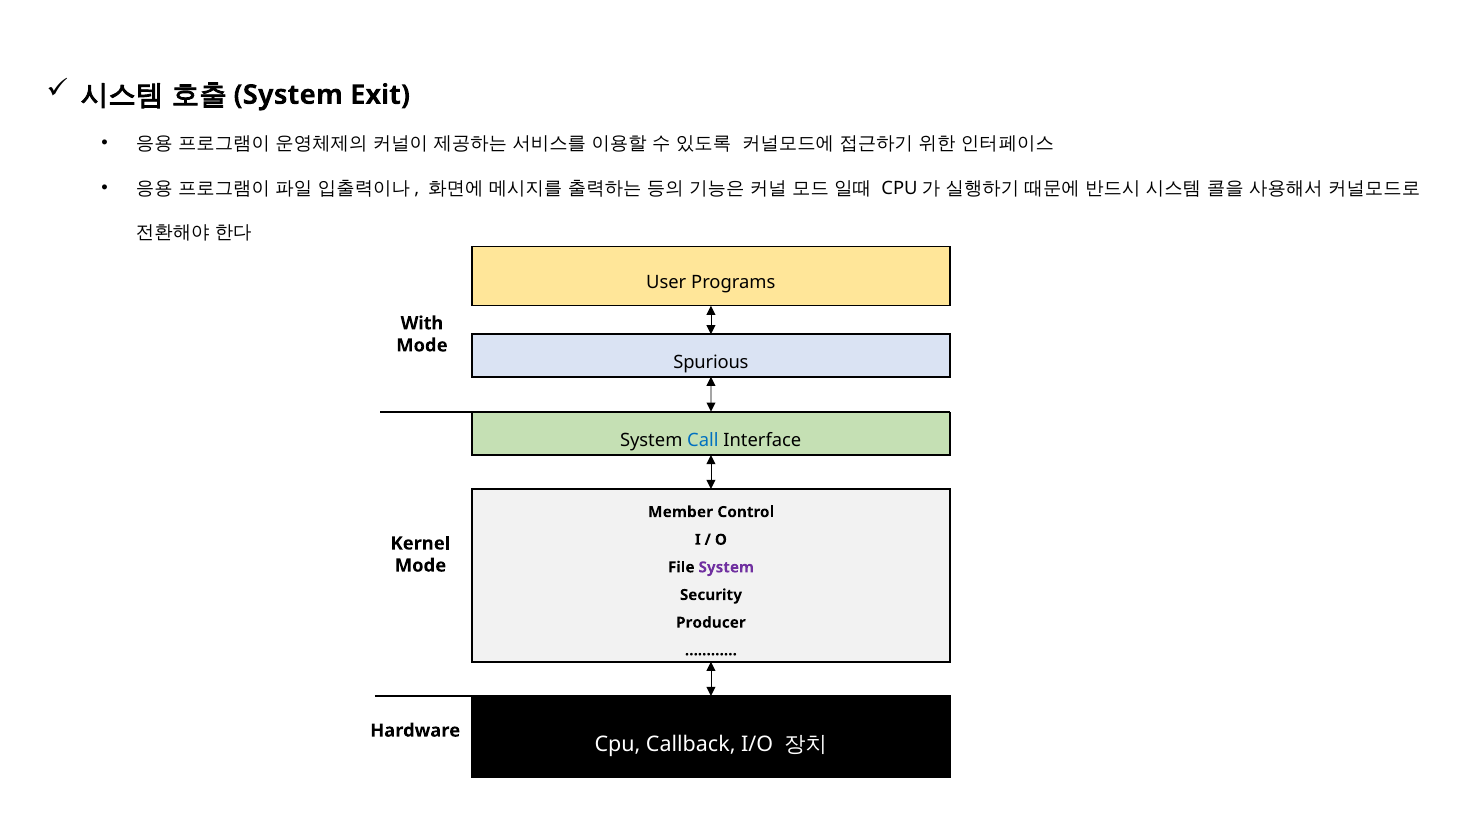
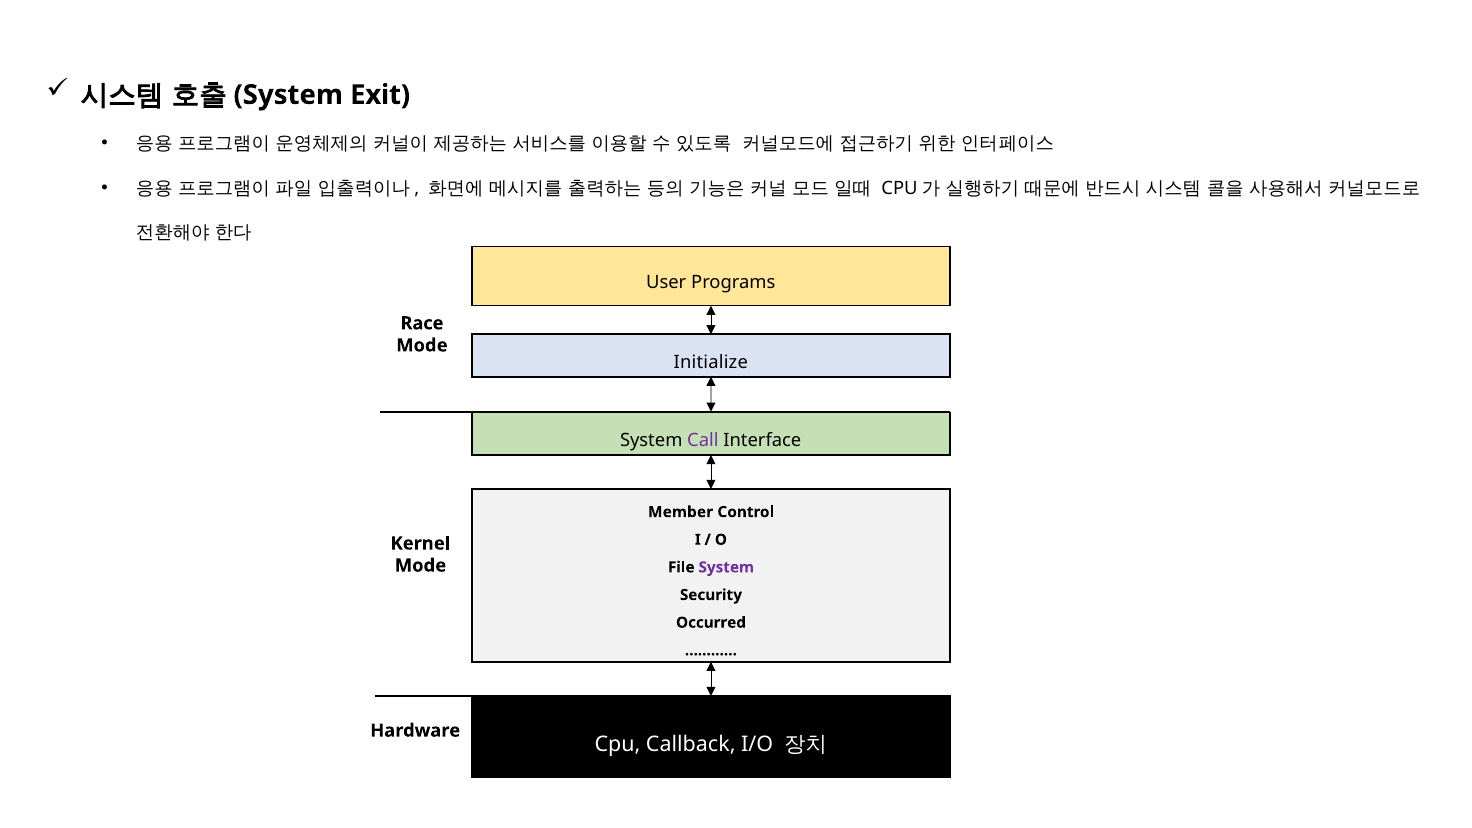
With: With -> Race
Spurious: Spurious -> Initialize
Call colour: blue -> purple
Producer: Producer -> Occurred
